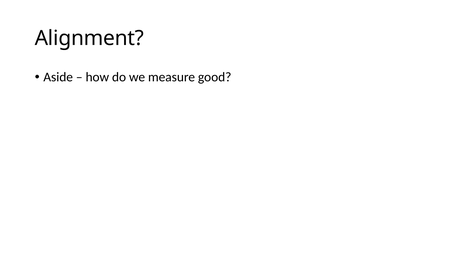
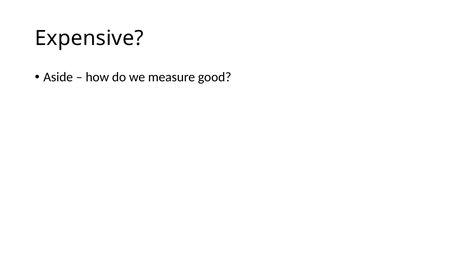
Alignment: Alignment -> Expensive
